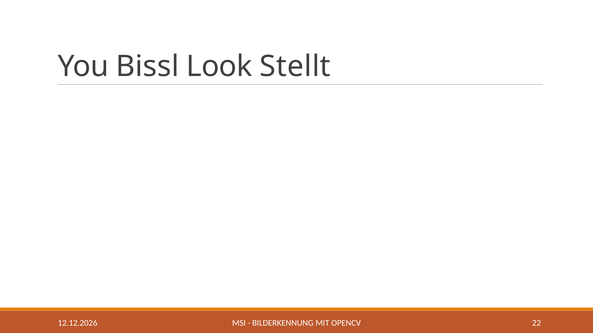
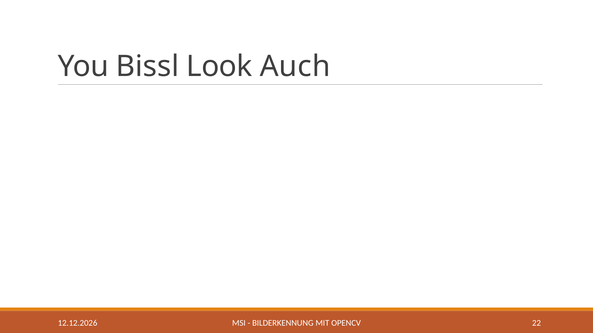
Stellt: Stellt -> Auch
